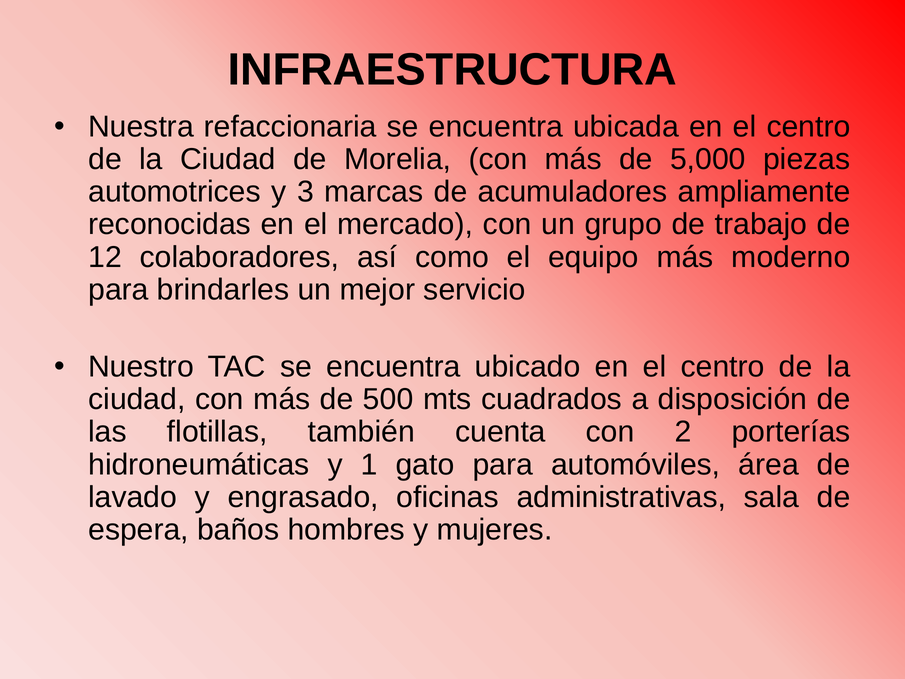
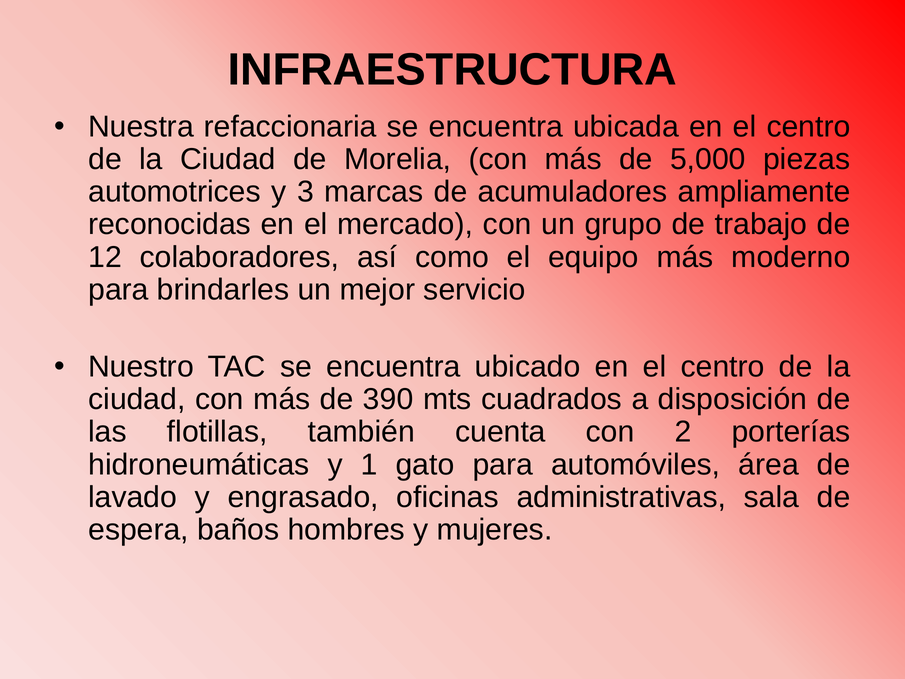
500: 500 -> 390
